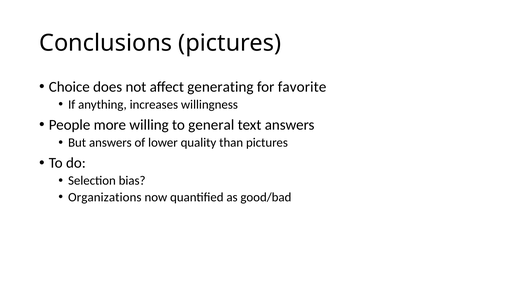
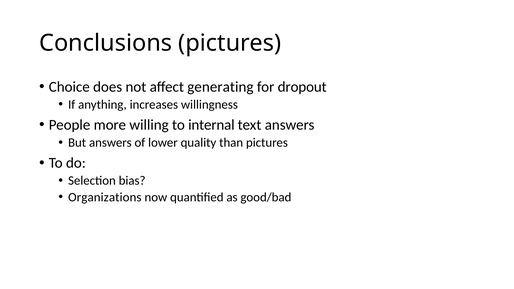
favorite: favorite -> dropout
general: general -> internal
